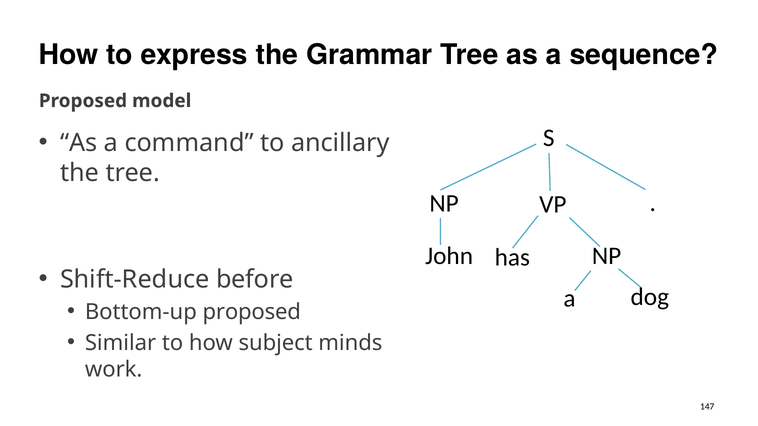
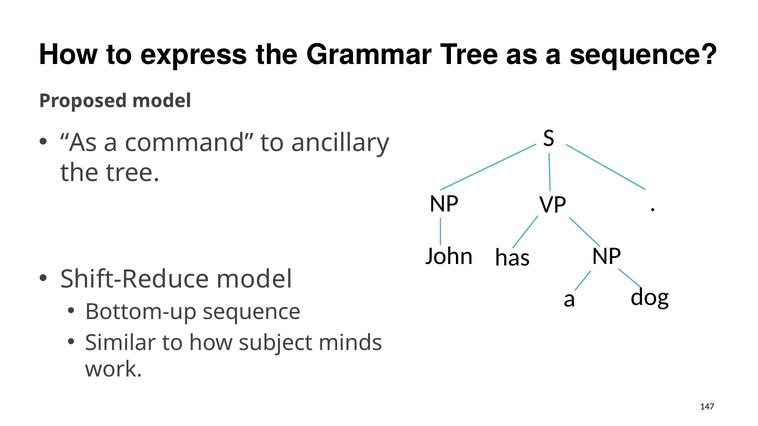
Shift-Reduce before: before -> model
Bottom-up proposed: proposed -> sequence
